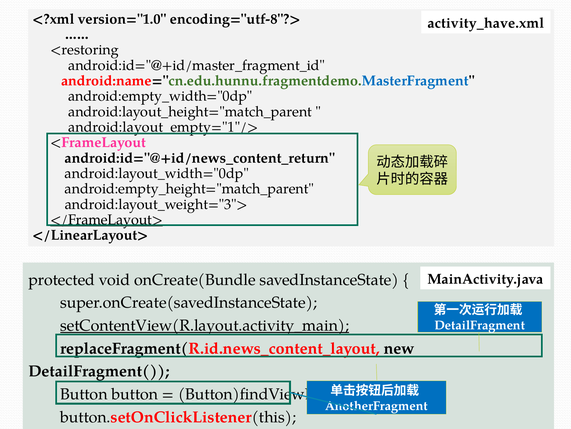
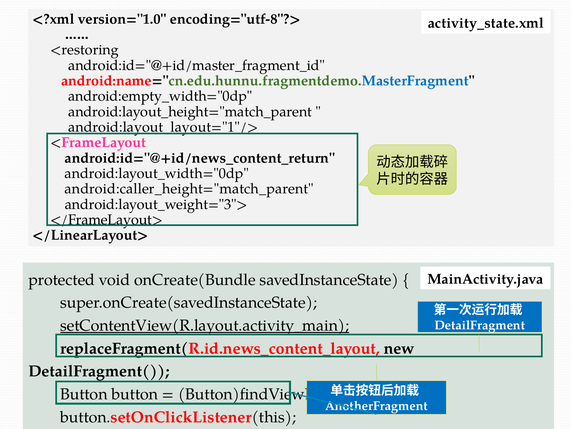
activity_have.xml: activity_have.xml -> activity_state.xml
android:layout_empty="1"/>: android:layout_empty="1"/> -> android:layout_layout="1"/>
android:empty_height="match_parent: android:empty_height="match_parent -> android:caller_height="match_parent
</FrameLayout> underline: present -> none
